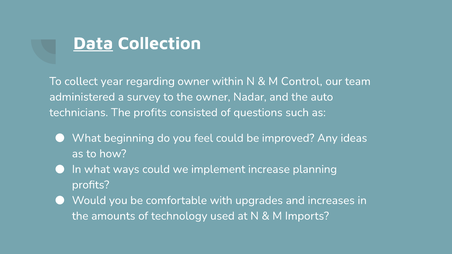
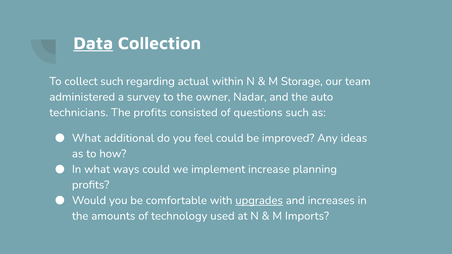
collect year: year -> such
regarding owner: owner -> actual
Control: Control -> Storage
beginning: beginning -> additional
upgrades underline: none -> present
